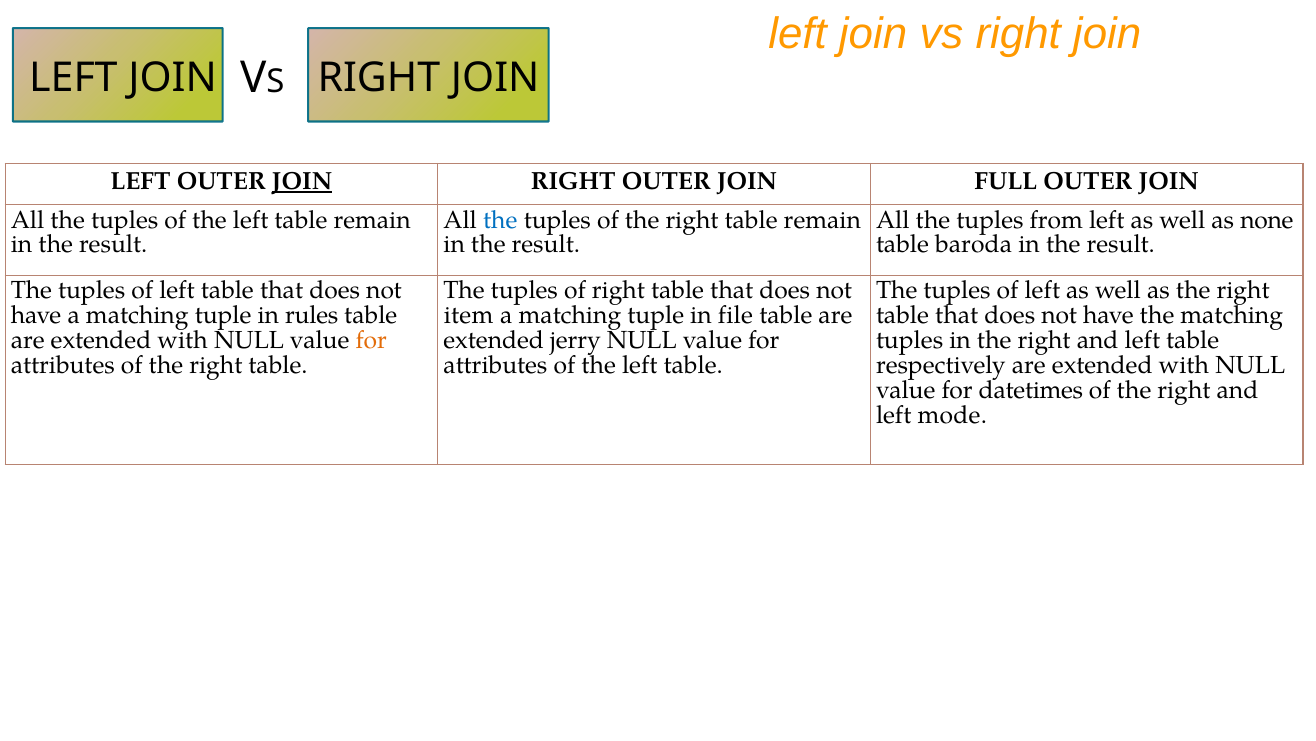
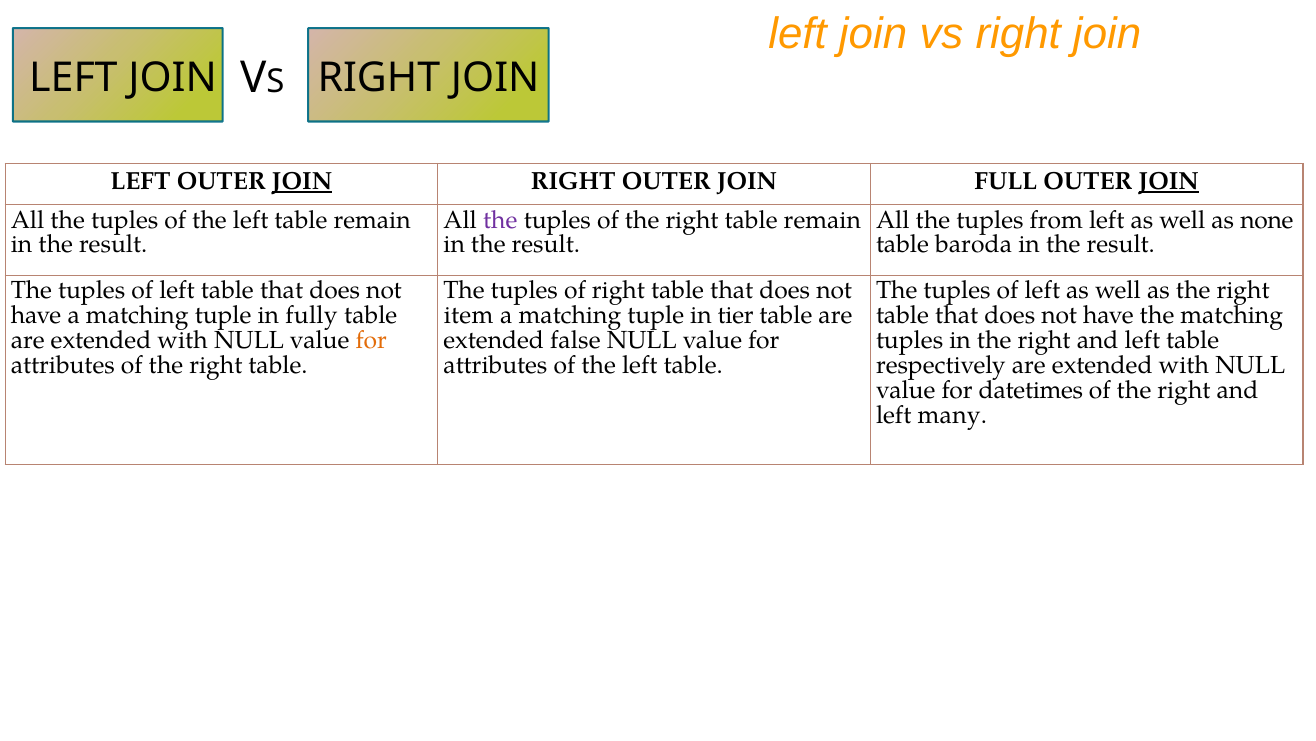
JOIN at (1169, 181) underline: none -> present
the at (500, 220) colour: blue -> purple
rules: rules -> fully
file: file -> tier
jerry: jerry -> false
mode: mode -> many
